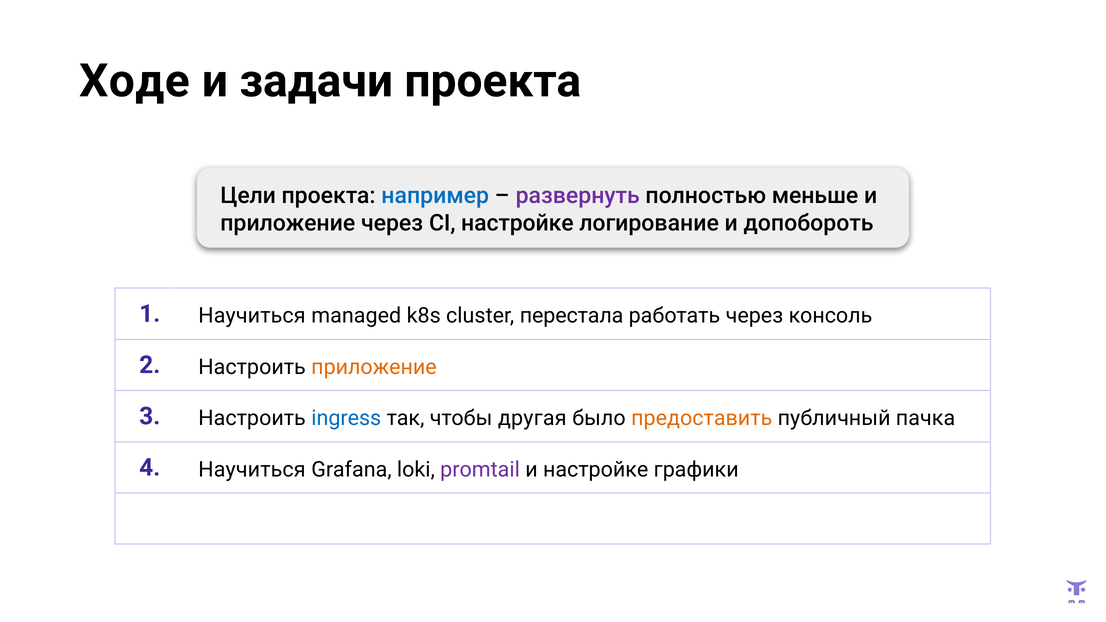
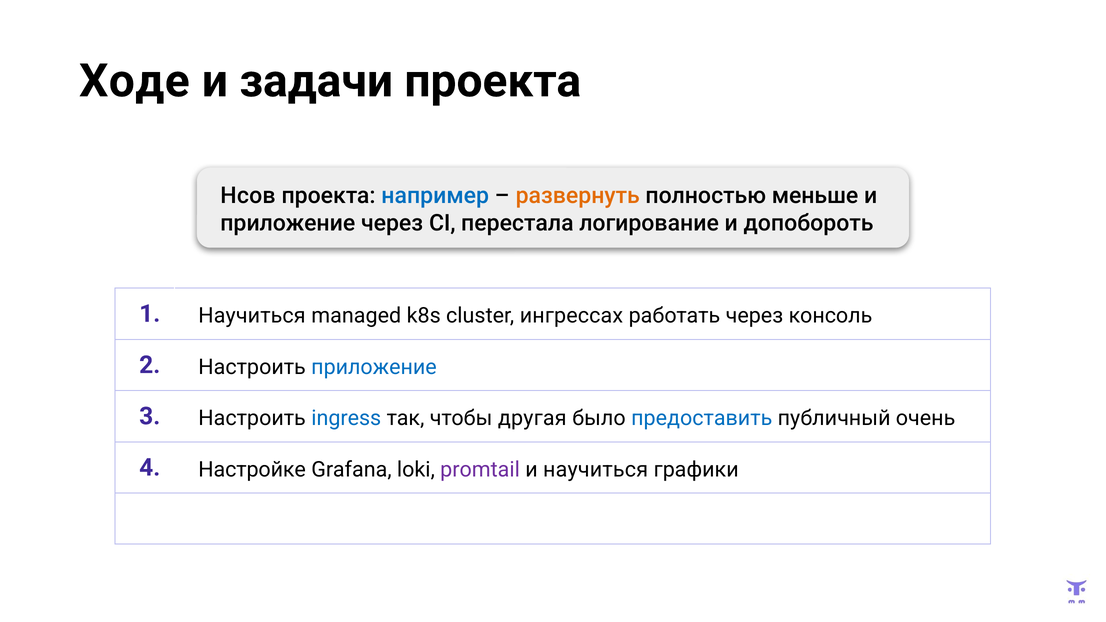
Цели: Цели -> Нсов
развернуть colour: purple -> orange
CI настройке: настройке -> перестала
перестала: перестала -> ингрессах
приложение at (374, 367) colour: orange -> blue
предоставить colour: orange -> blue
пачка: пачка -> очень
4 Научиться: Научиться -> Настройке
и настройке: настройке -> научиться
